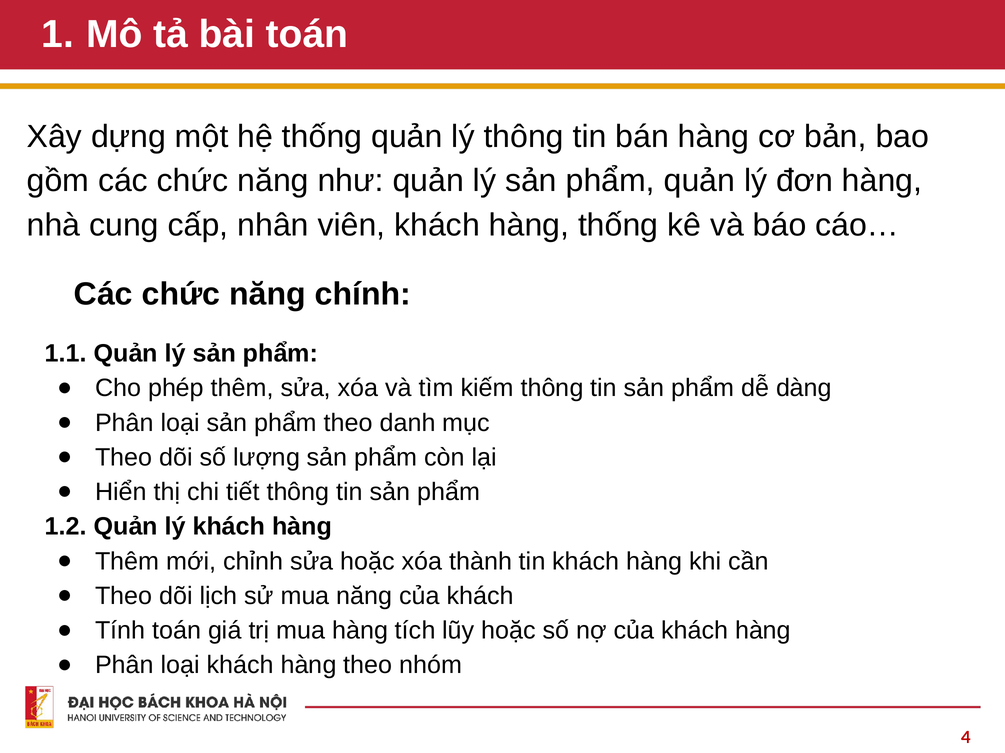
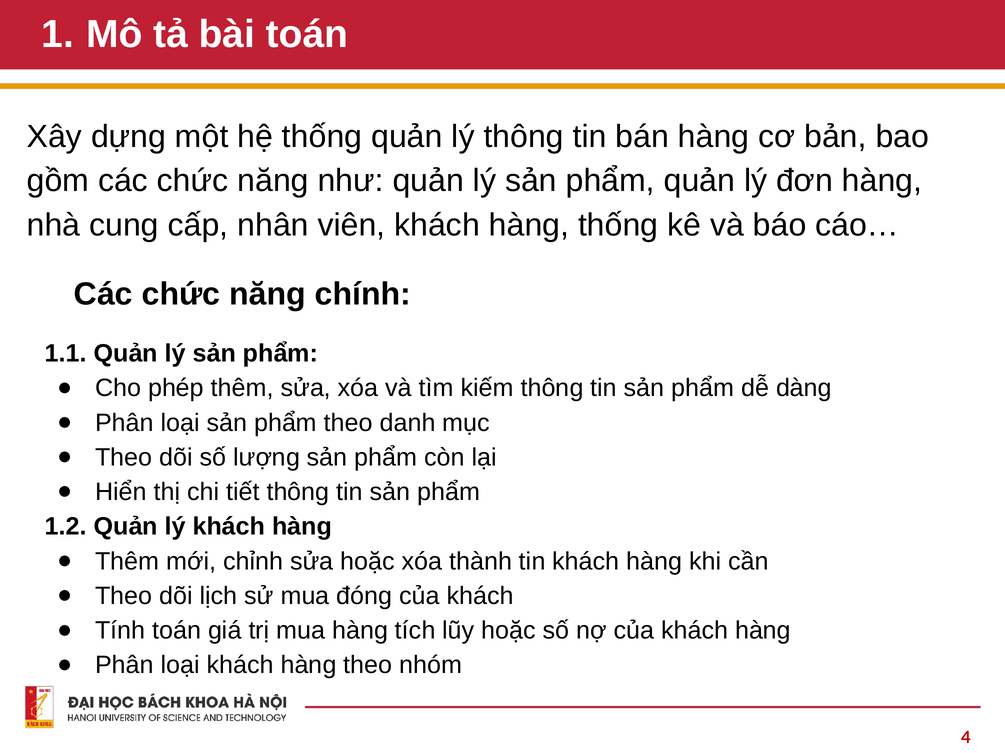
mua năng: năng -> đóng
